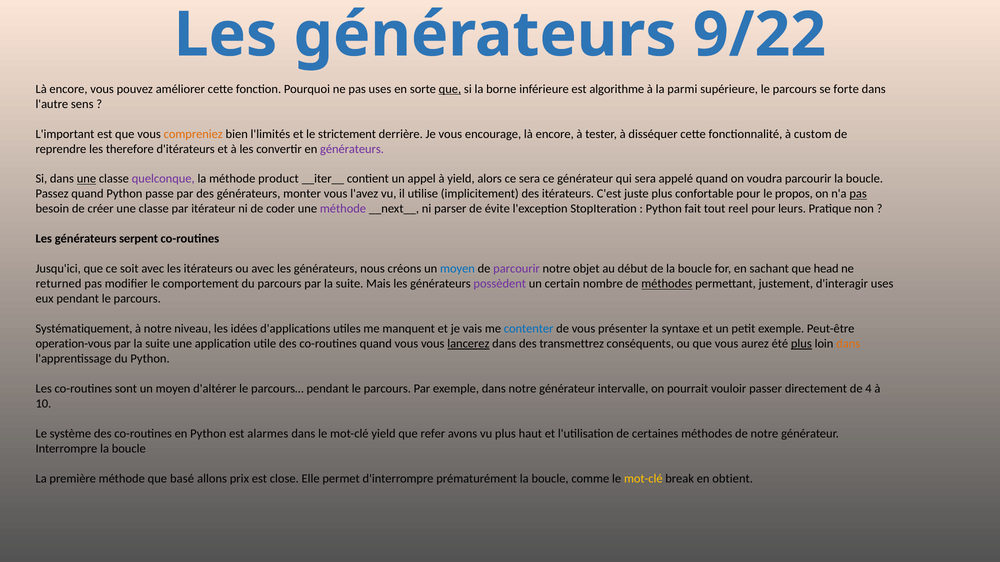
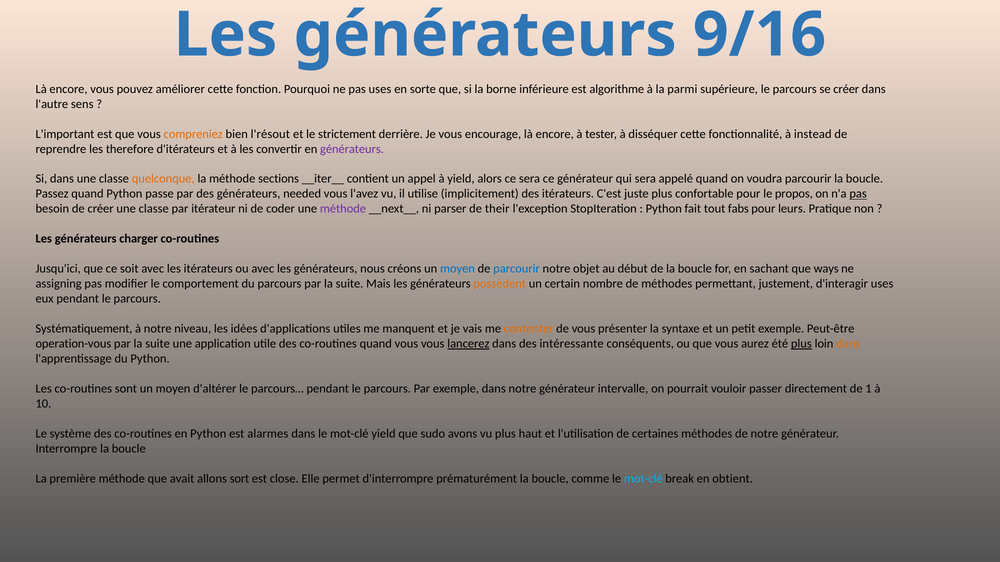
9/22: 9/22 -> 9/16
que at (450, 89) underline: present -> none
se forte: forte -> créer
l'limités: l'limités -> l'résout
custom: custom -> instead
une at (86, 179) underline: present -> none
quelconque colour: purple -> orange
product: product -> sections
monter: monter -> needed
évite: évite -> their
reel: reel -> fabs
serpent: serpent -> charger
parcourir at (517, 269) colour: purple -> blue
head: head -> ways
returned: returned -> assigning
possèdent colour: purple -> orange
méthodes at (667, 284) underline: present -> none
contenter colour: blue -> orange
transmettrez: transmettrez -> intéressante
4: 4 -> 1
refer: refer -> sudo
basé: basé -> avait
prix: prix -> sort
mot-clé at (643, 479) colour: yellow -> light blue
